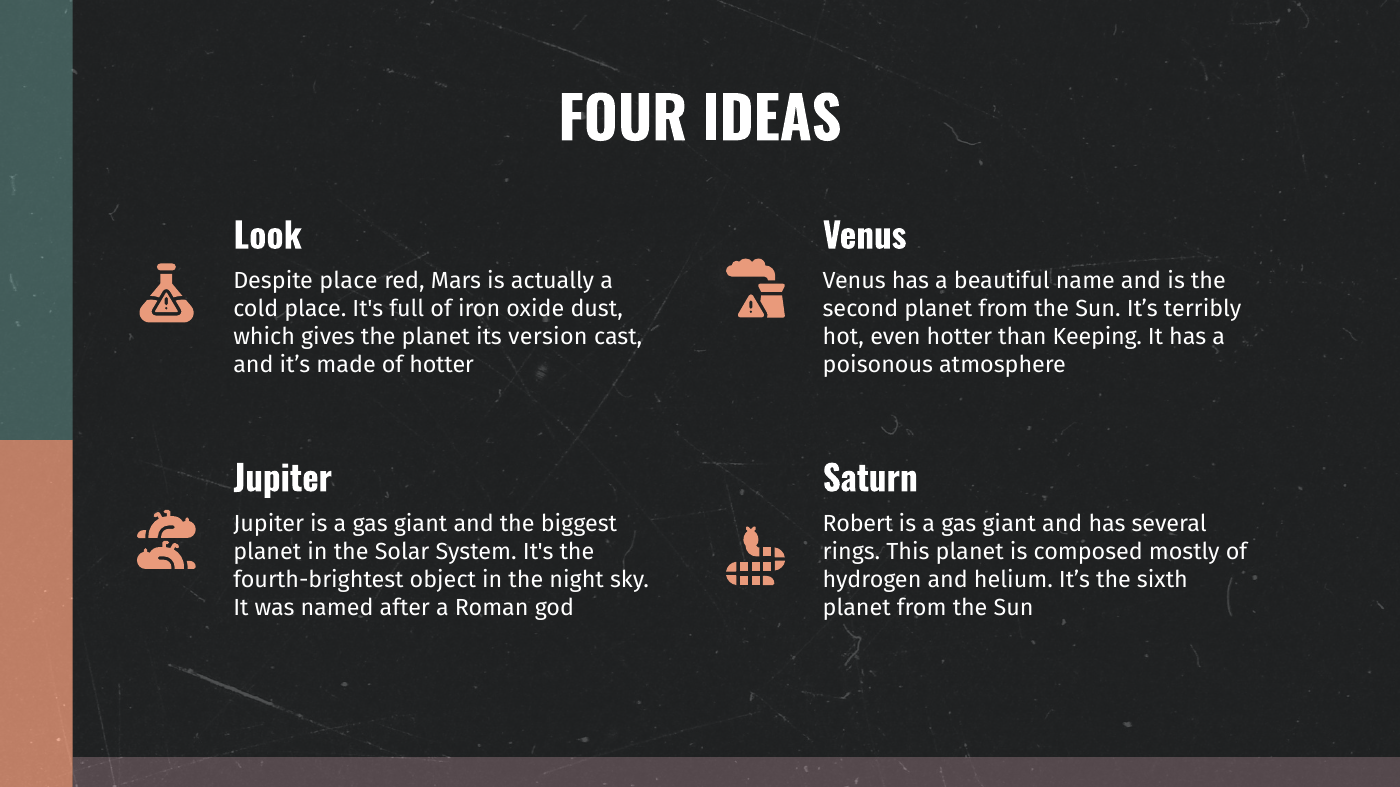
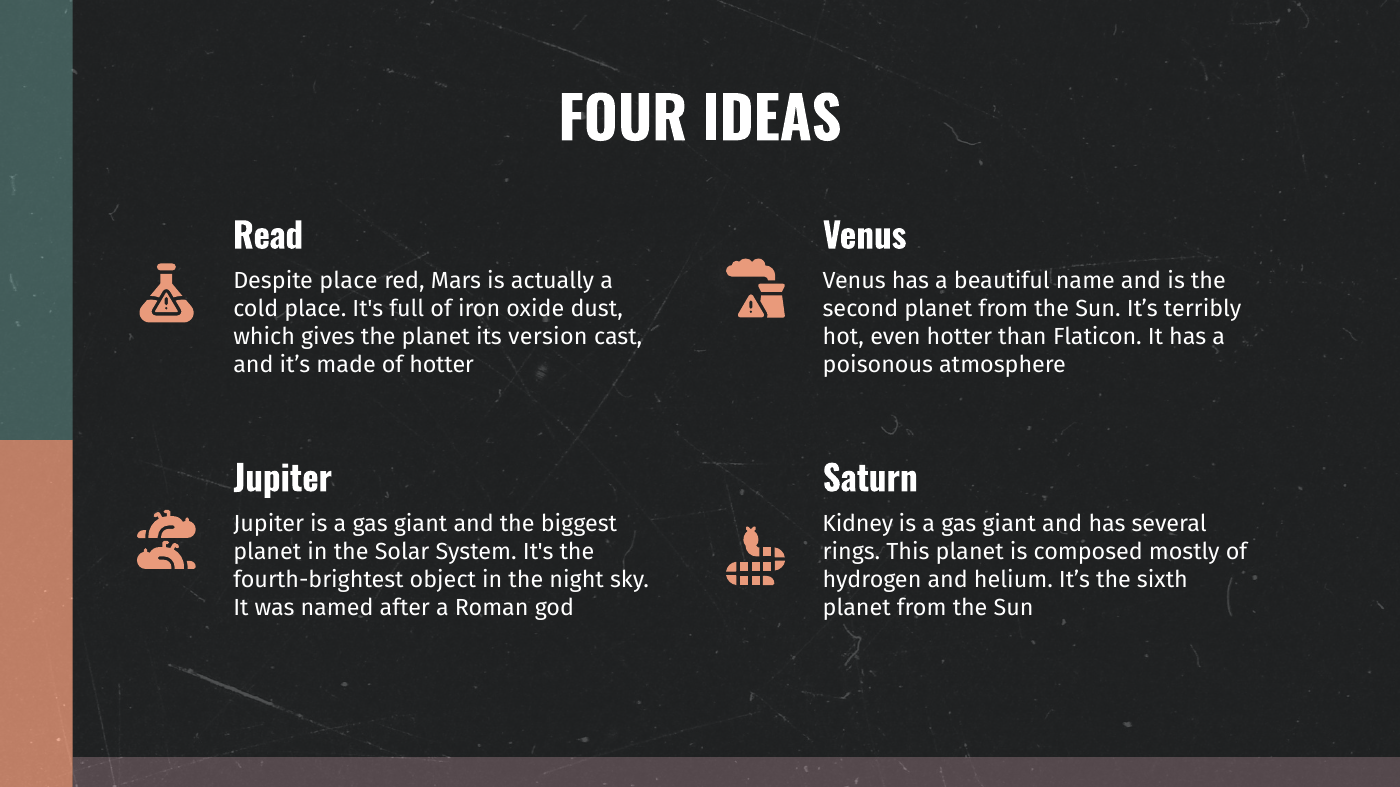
Look: Look -> Read
Keeping: Keeping -> Flaticon
Robert: Robert -> Kidney
